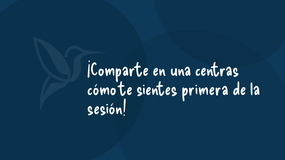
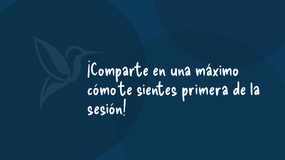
centras: centras -> máximo
